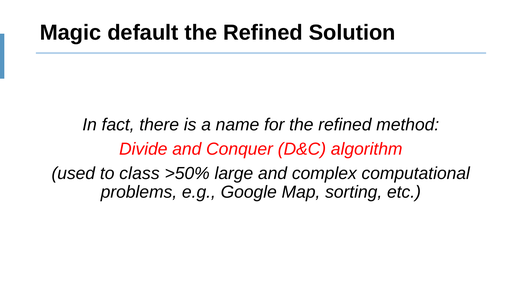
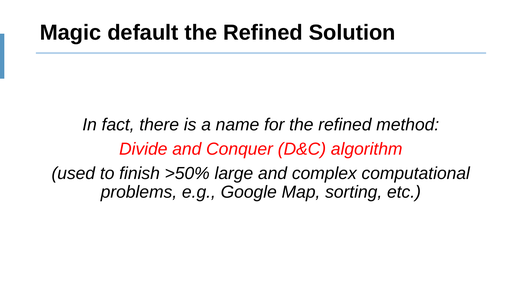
class: class -> finish
